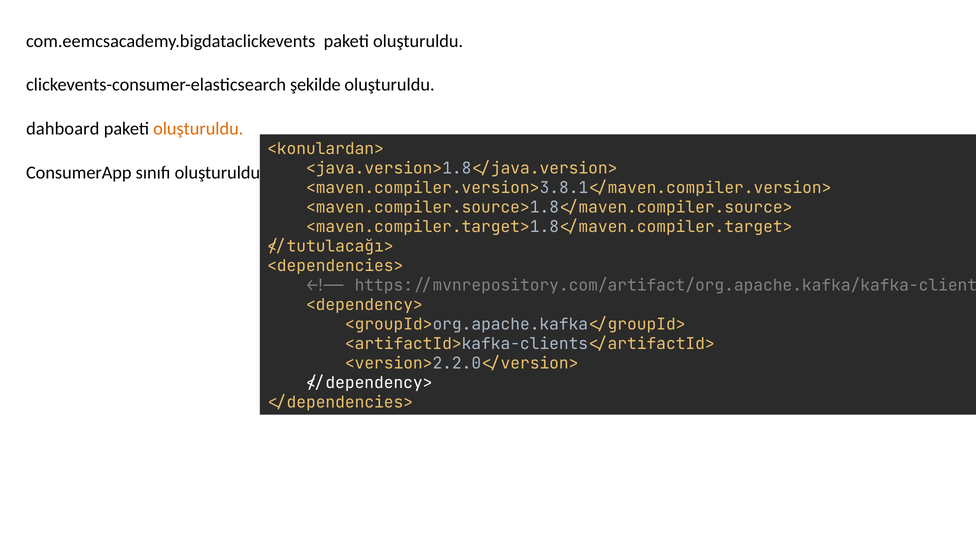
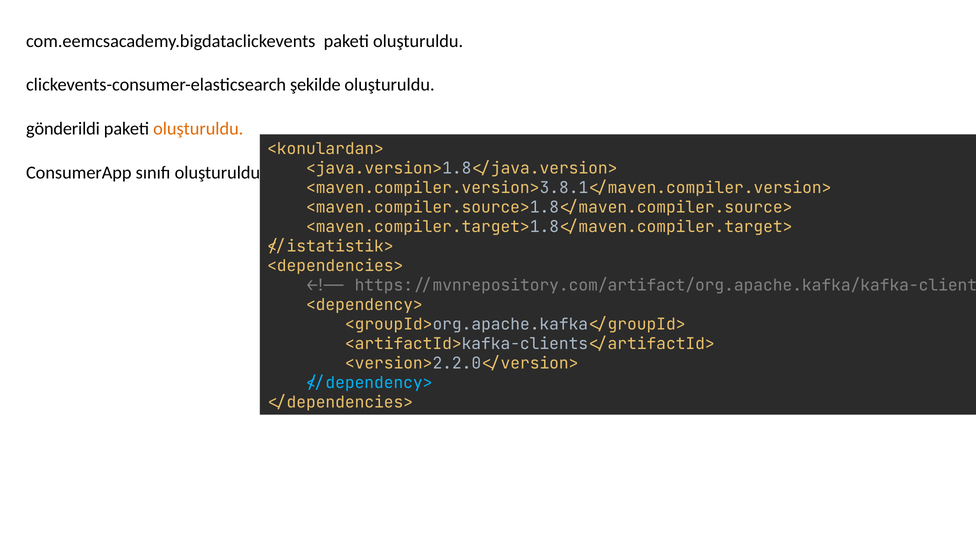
dahboard: dahboard -> gönderildi
</tutulacağı>: </tutulacağı> -> </istatistik>
</dependency> colour: white -> light blue
